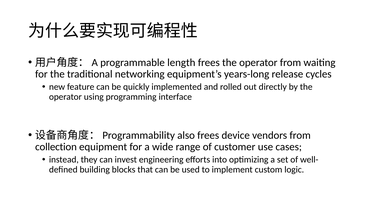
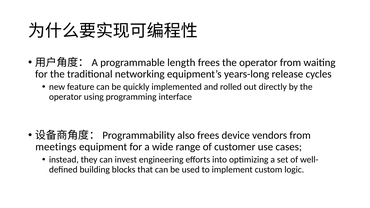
collection: collection -> meetings
